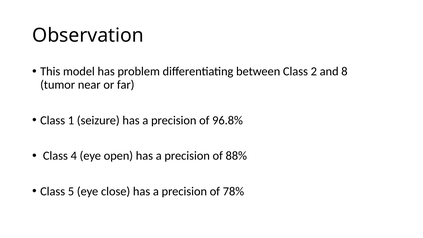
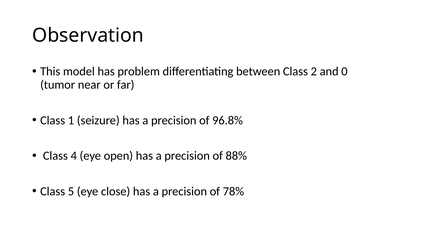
8: 8 -> 0
